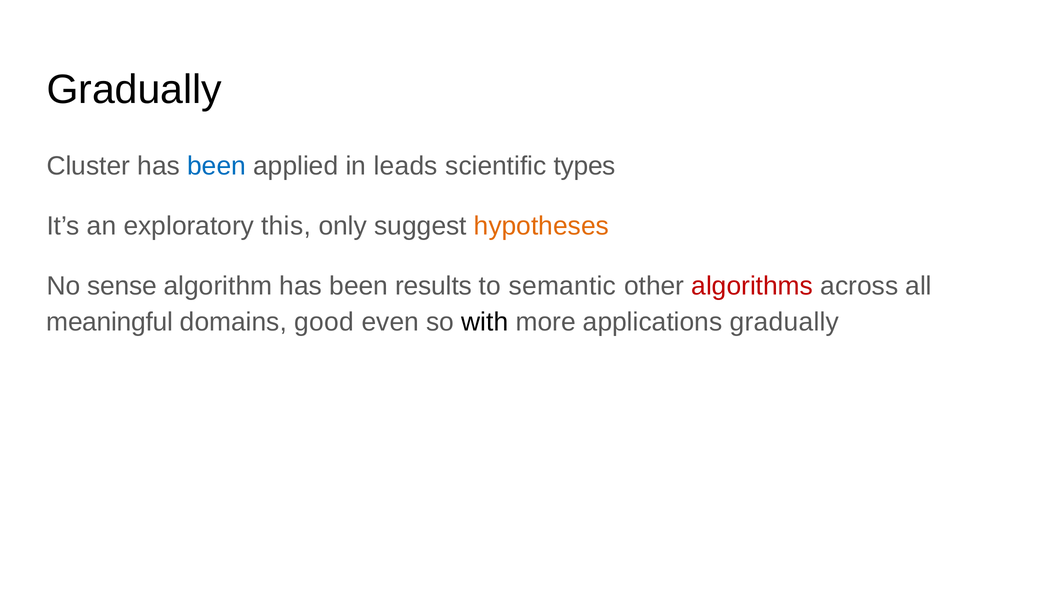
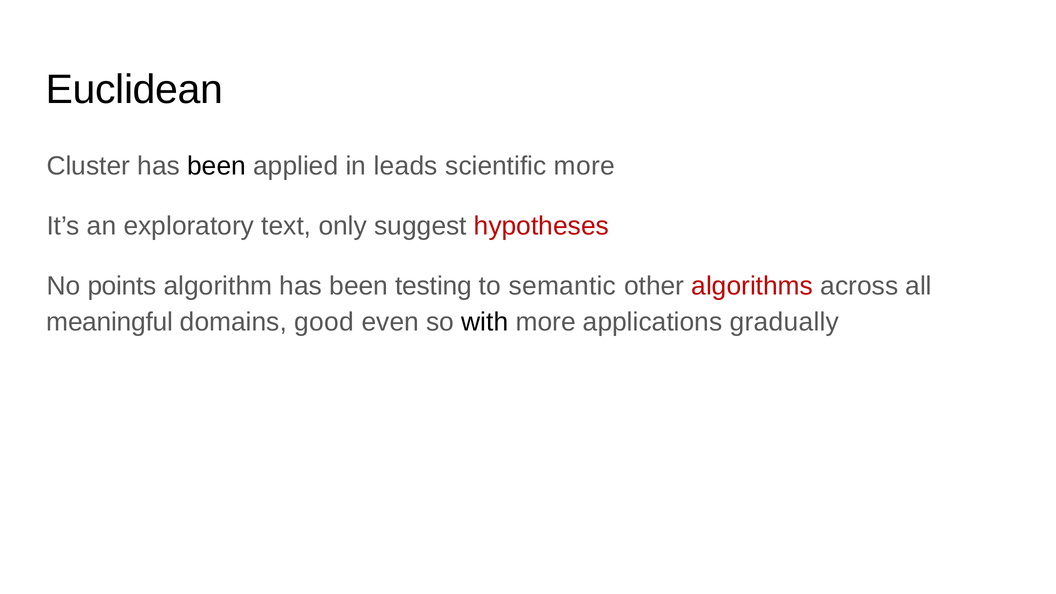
Gradually at (134, 89): Gradually -> Euclidean
been at (217, 166) colour: blue -> black
scientific types: types -> more
this: this -> text
hypotheses colour: orange -> red
sense: sense -> points
results: results -> testing
